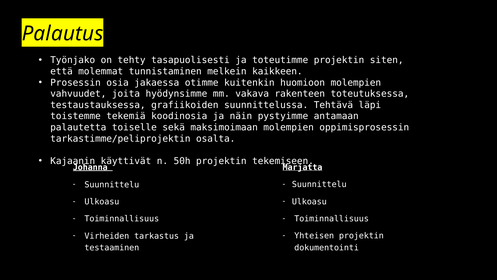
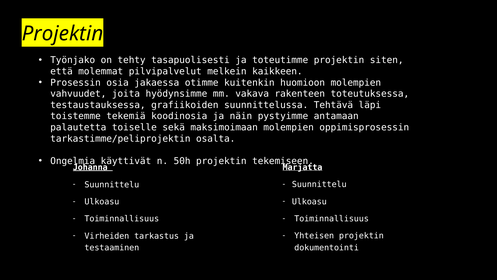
Palautus at (63, 34): Palautus -> Projektin
tunnistaminen: tunnistaminen -> pilvipalvelut
Kajaanin: Kajaanin -> Ongelmia
